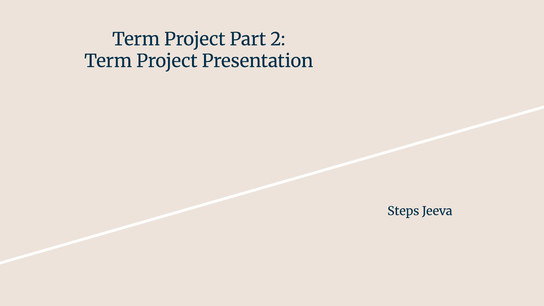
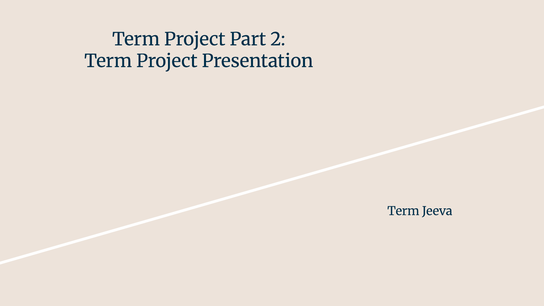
Steps at (403, 211): Steps -> Term
